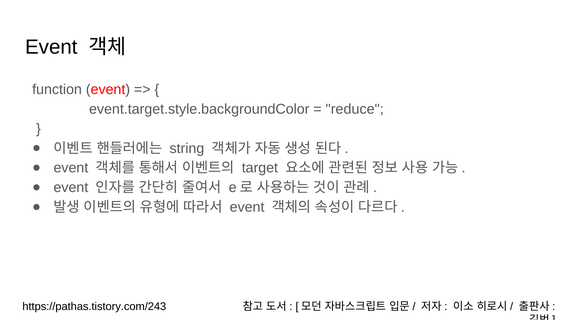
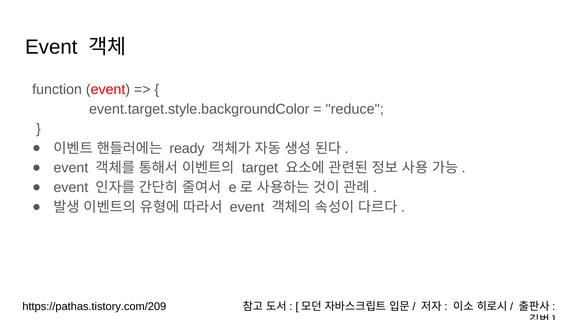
string: string -> ready
https://pathas.tistory.com/243: https://pathas.tistory.com/243 -> https://pathas.tistory.com/209
